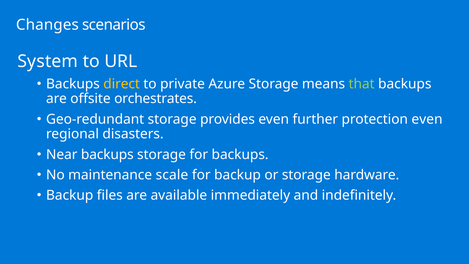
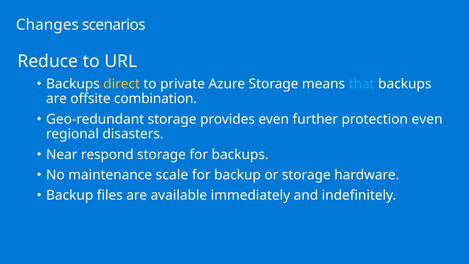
System: System -> Reduce
that colour: light green -> light blue
orchestrates: orchestrates -> combination
Near backups: backups -> respond
